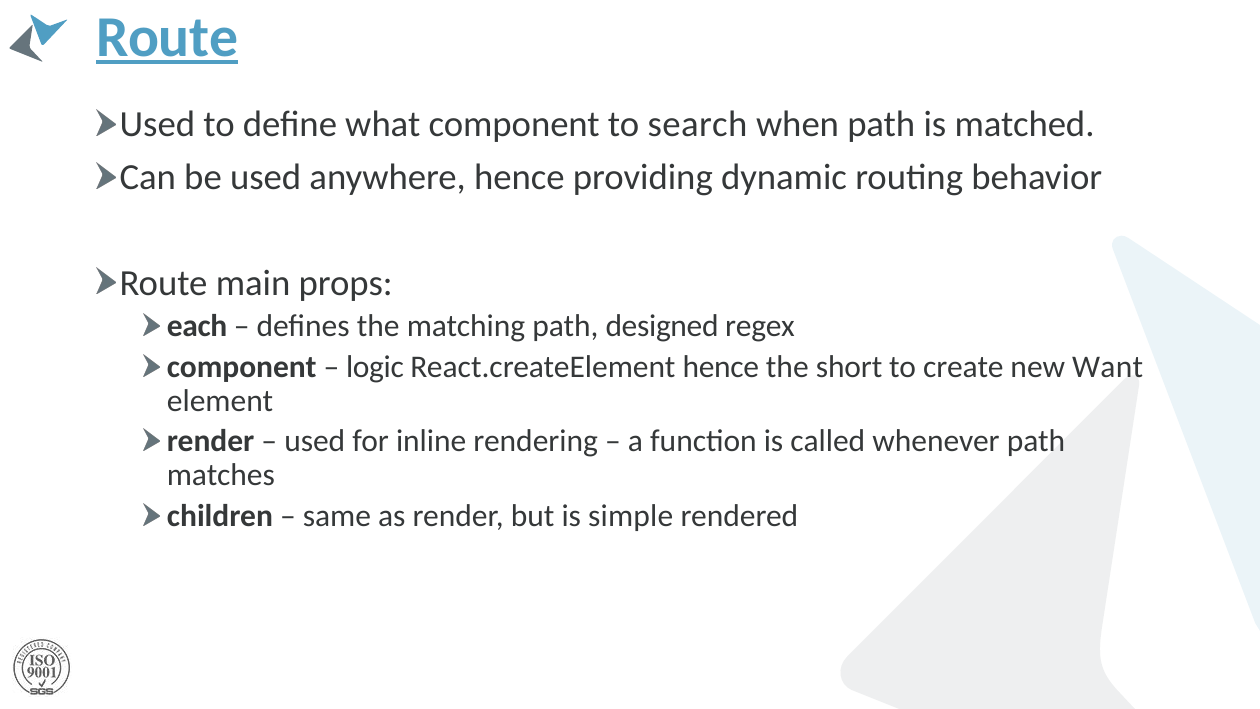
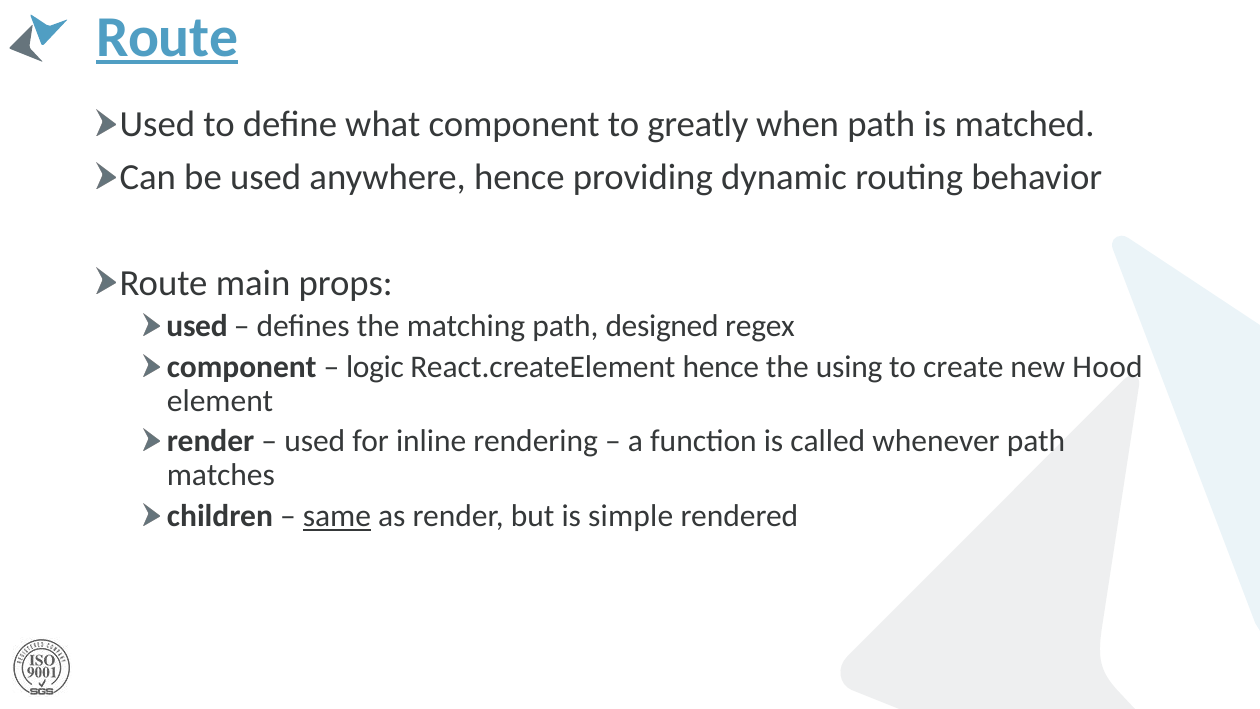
search: search -> greatly
each at (197, 326): each -> used
short: short -> using
Want: Want -> Hood
same underline: none -> present
